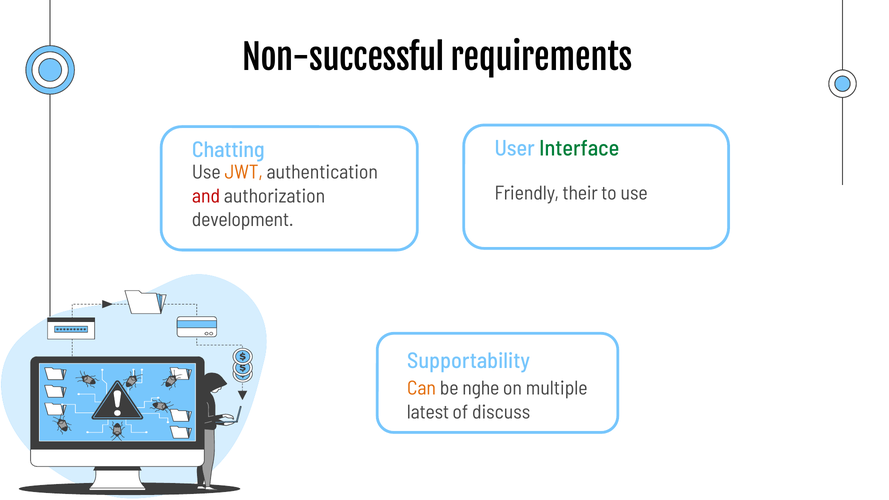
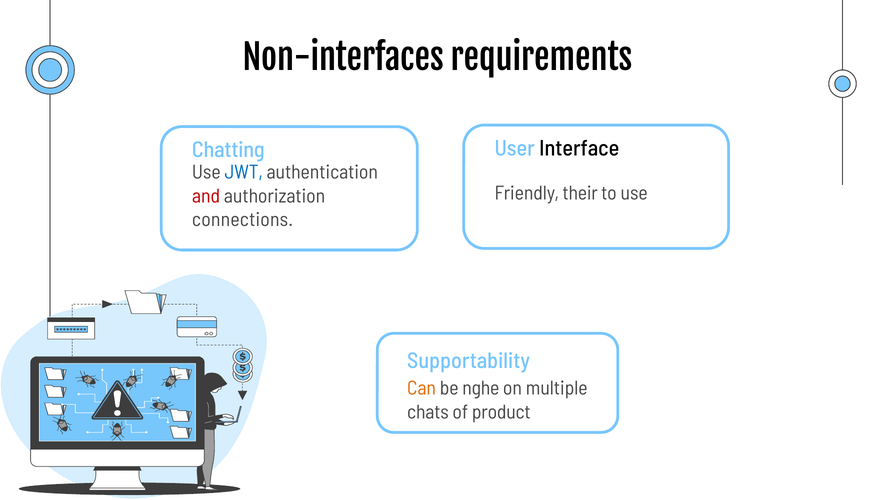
Non-successful: Non-successful -> Non-interfaces
Interface colour: green -> black
JWT colour: orange -> blue
development: development -> connections
latest: latest -> chats
discuss: discuss -> product
